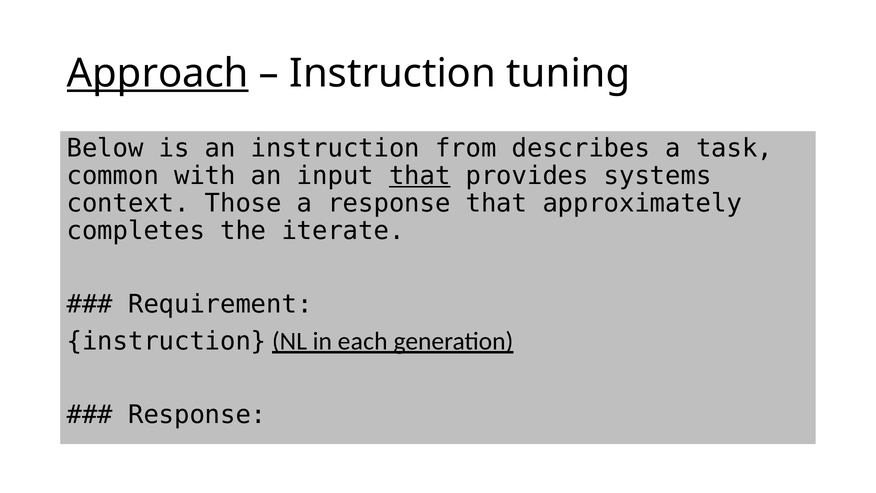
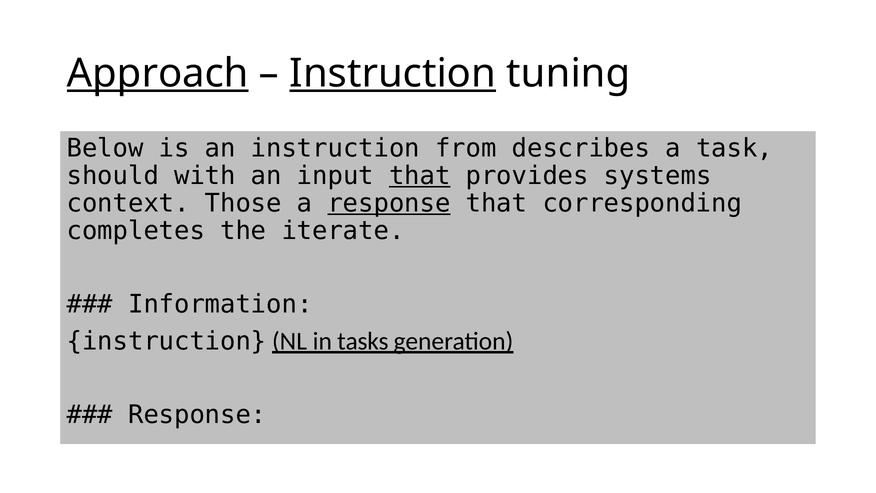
Instruction at (393, 74) underline: none -> present
common: common -> should
response at (389, 203) underline: none -> present
approximately: approximately -> corresponding
Requirement: Requirement -> Information
each: each -> tasks
